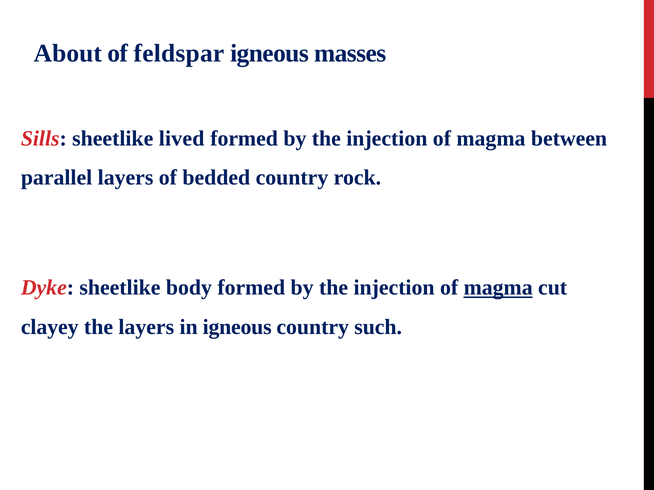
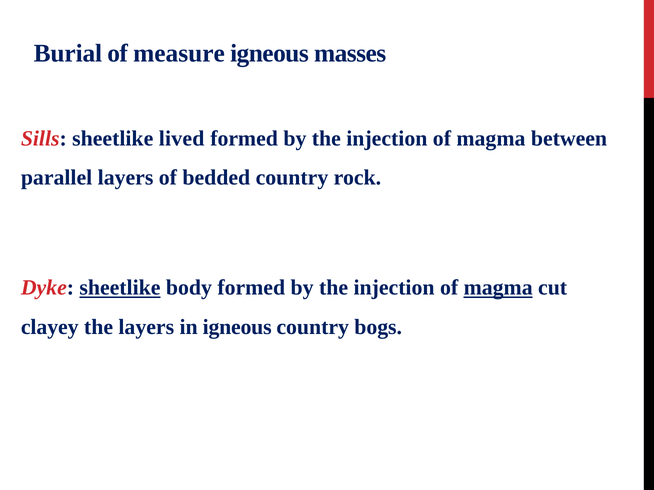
About: About -> Burial
feldspar: feldspar -> measure
sheetlike at (120, 288) underline: none -> present
such: such -> bogs
